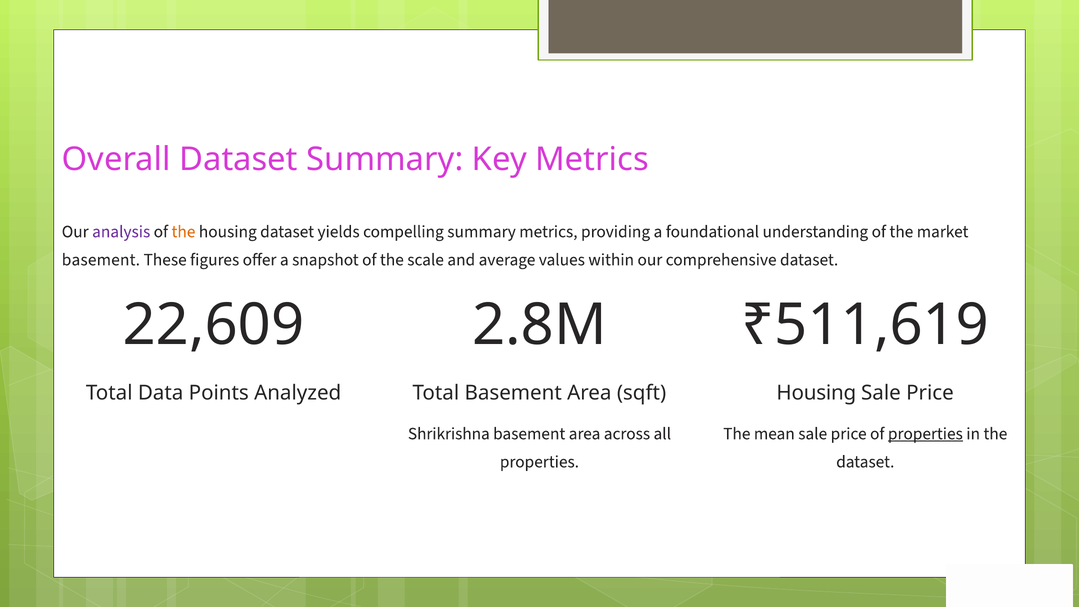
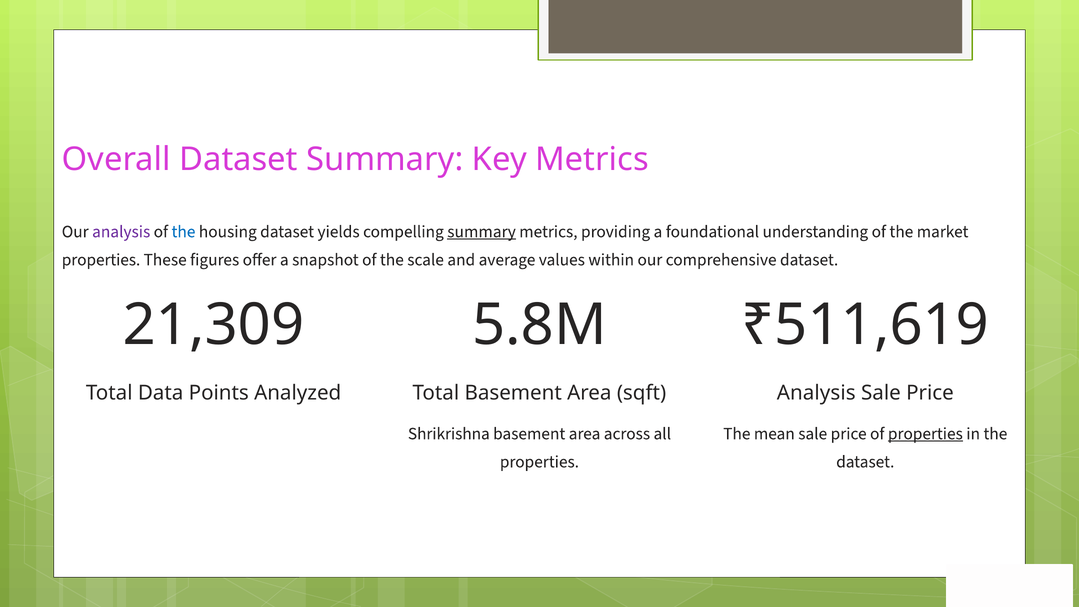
the at (183, 232) colour: orange -> blue
summary at (482, 232) underline: none -> present
basement at (101, 260): basement -> properties
22,609: 22,609 -> 21,309
2.8M: 2.8M -> 5.8M
Housing at (816, 393): Housing -> Analysis
